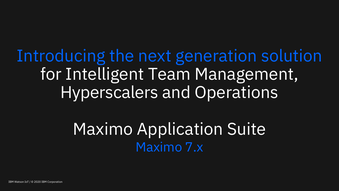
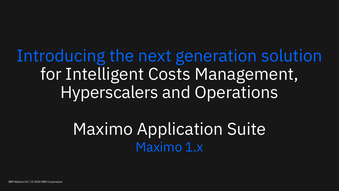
Team: Team -> Costs
7.x: 7.x -> 1.x
